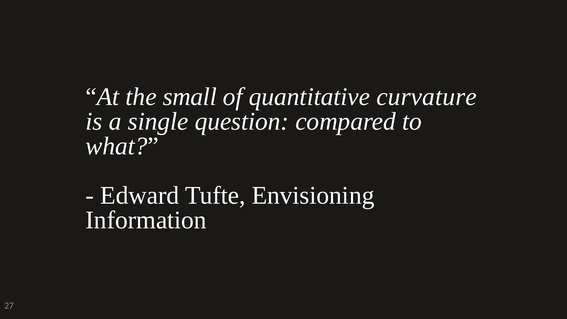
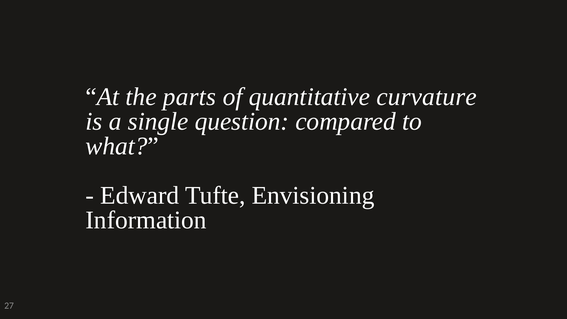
small: small -> parts
